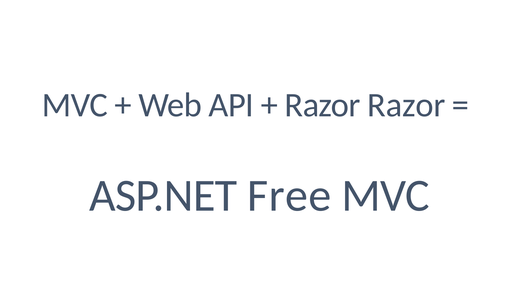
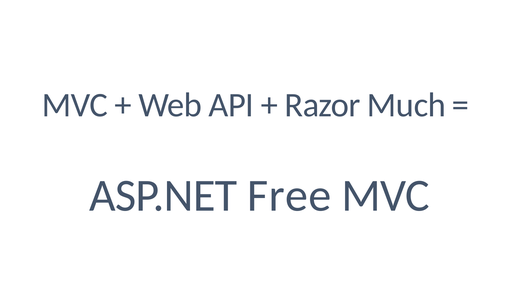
Razor Razor: Razor -> Much
